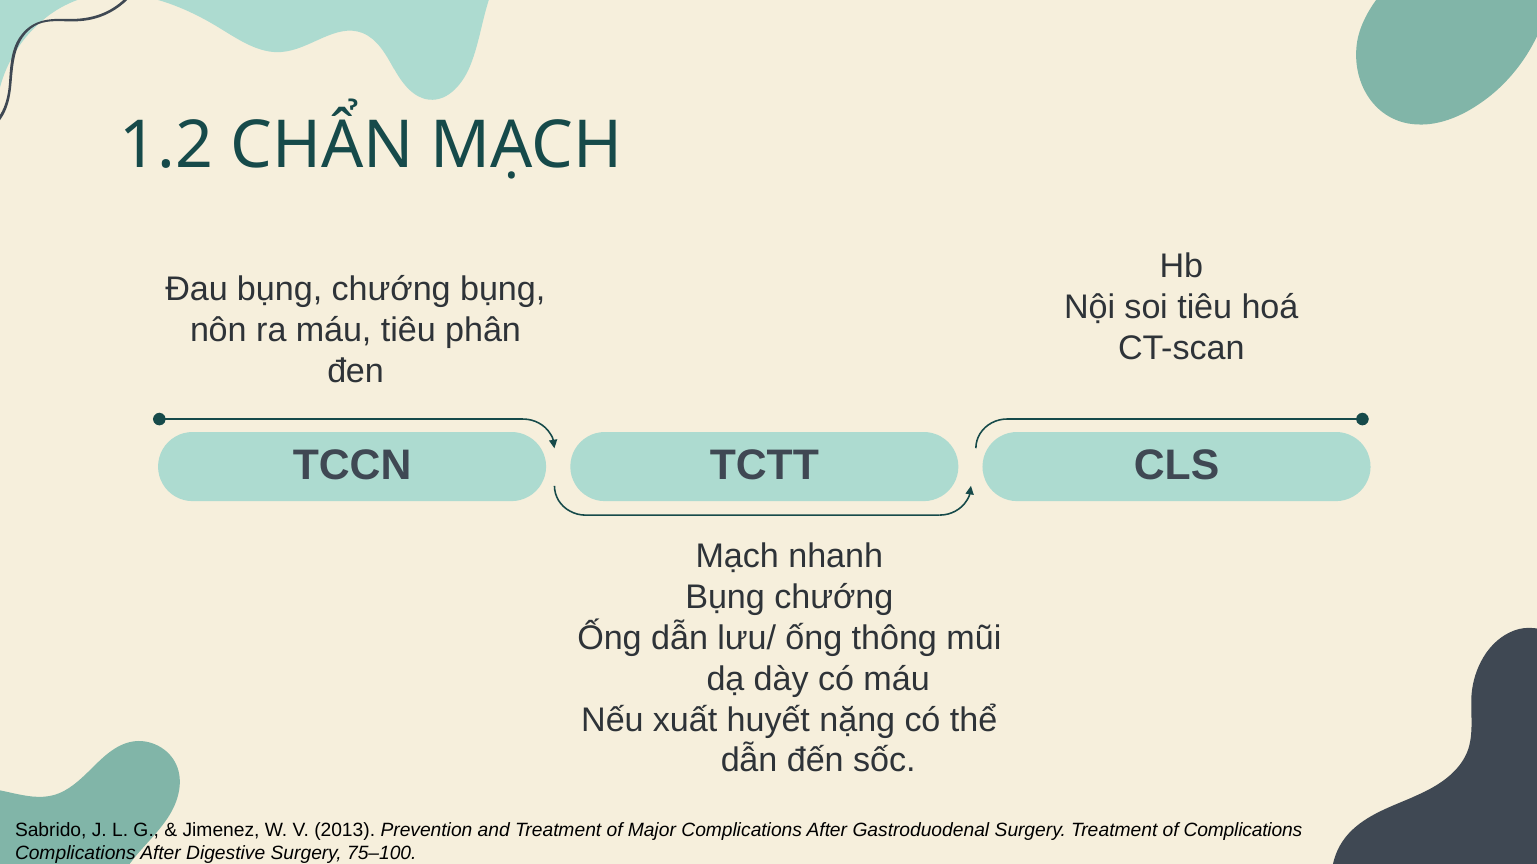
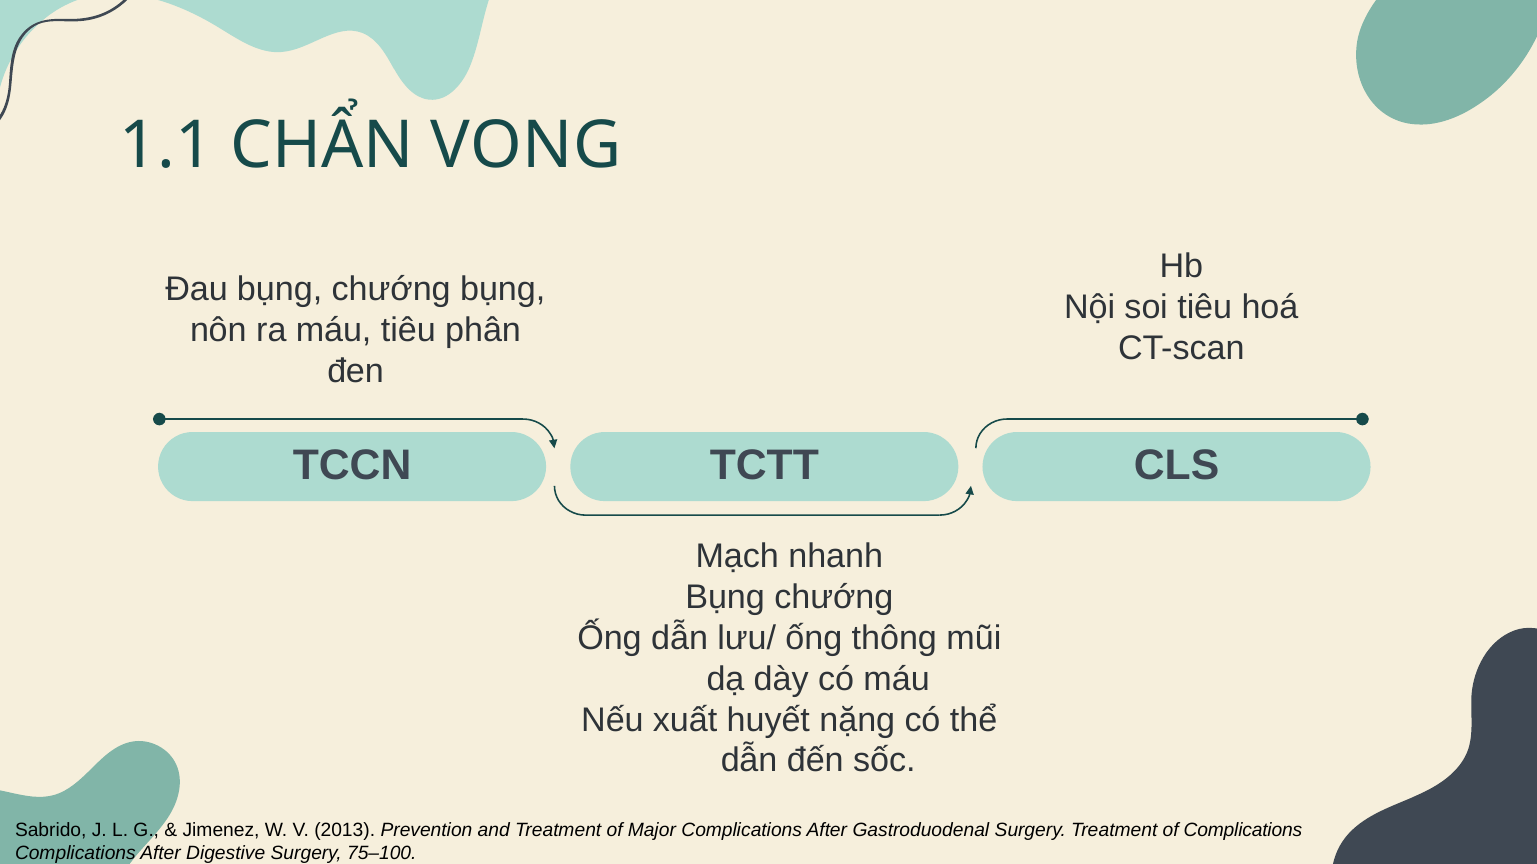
1.2: 1.2 -> 1.1
CHẨN MẠCH: MẠCH -> VONG
